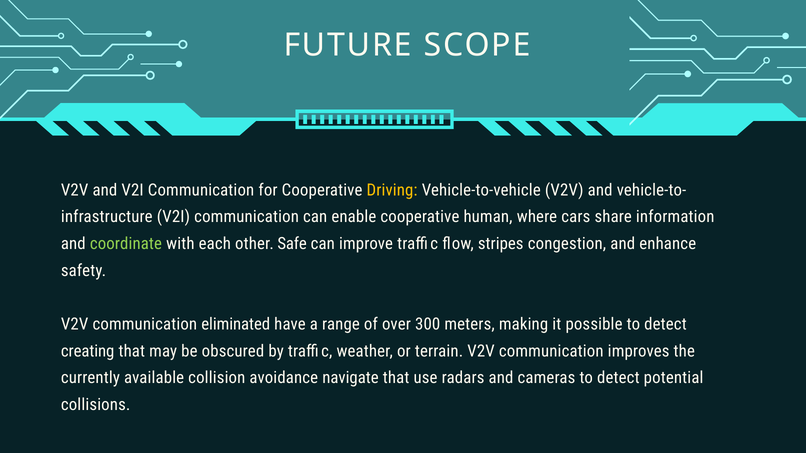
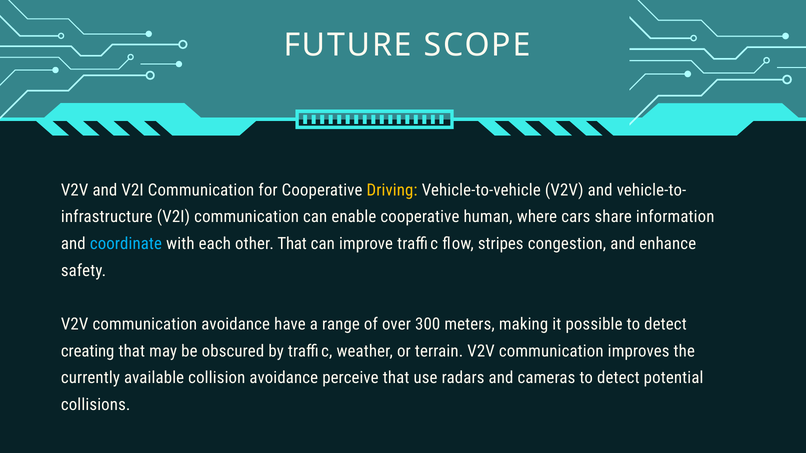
coordinate colour: light green -> light blue
other Safe: Safe -> That
communication eliminated: eliminated -> avoidance
navigate: navigate -> perceive
